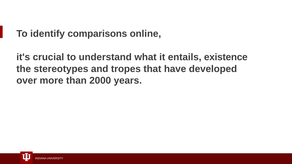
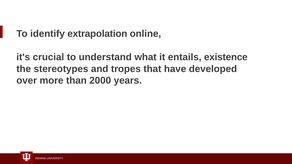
comparisons: comparisons -> extrapolation
